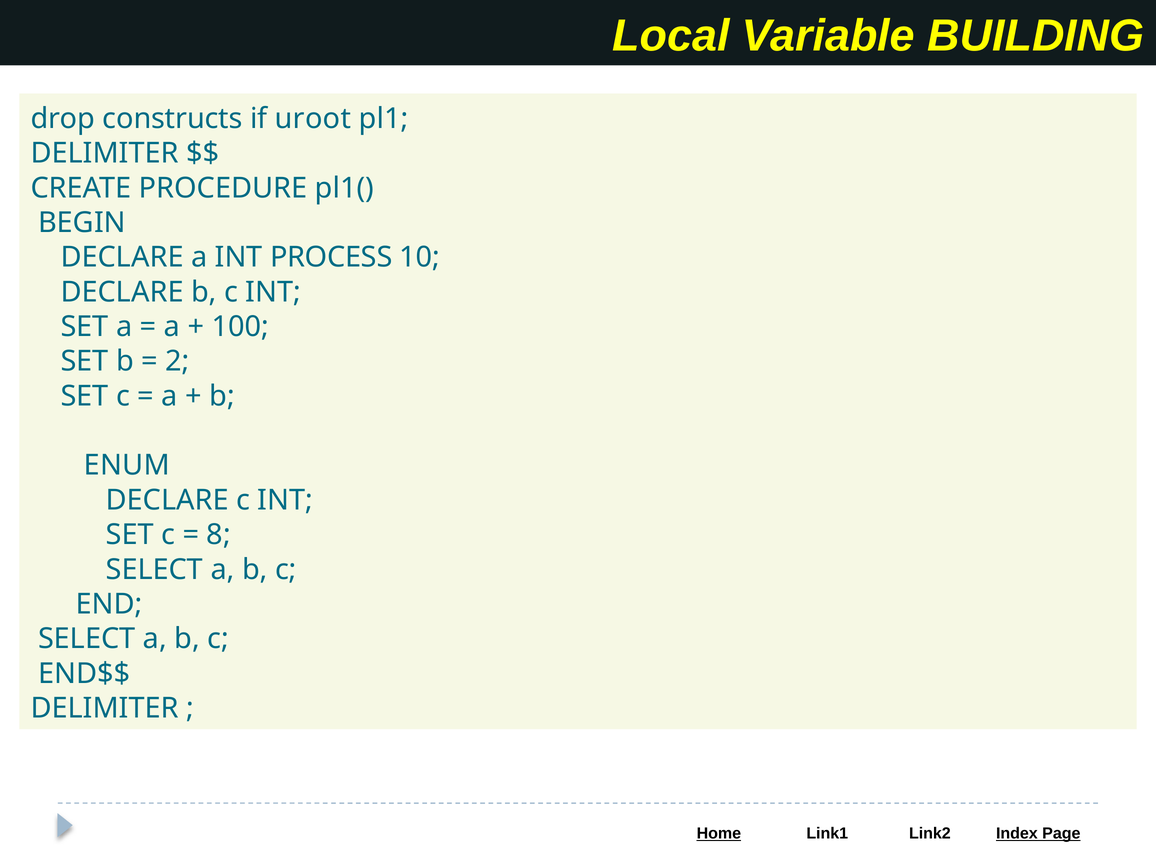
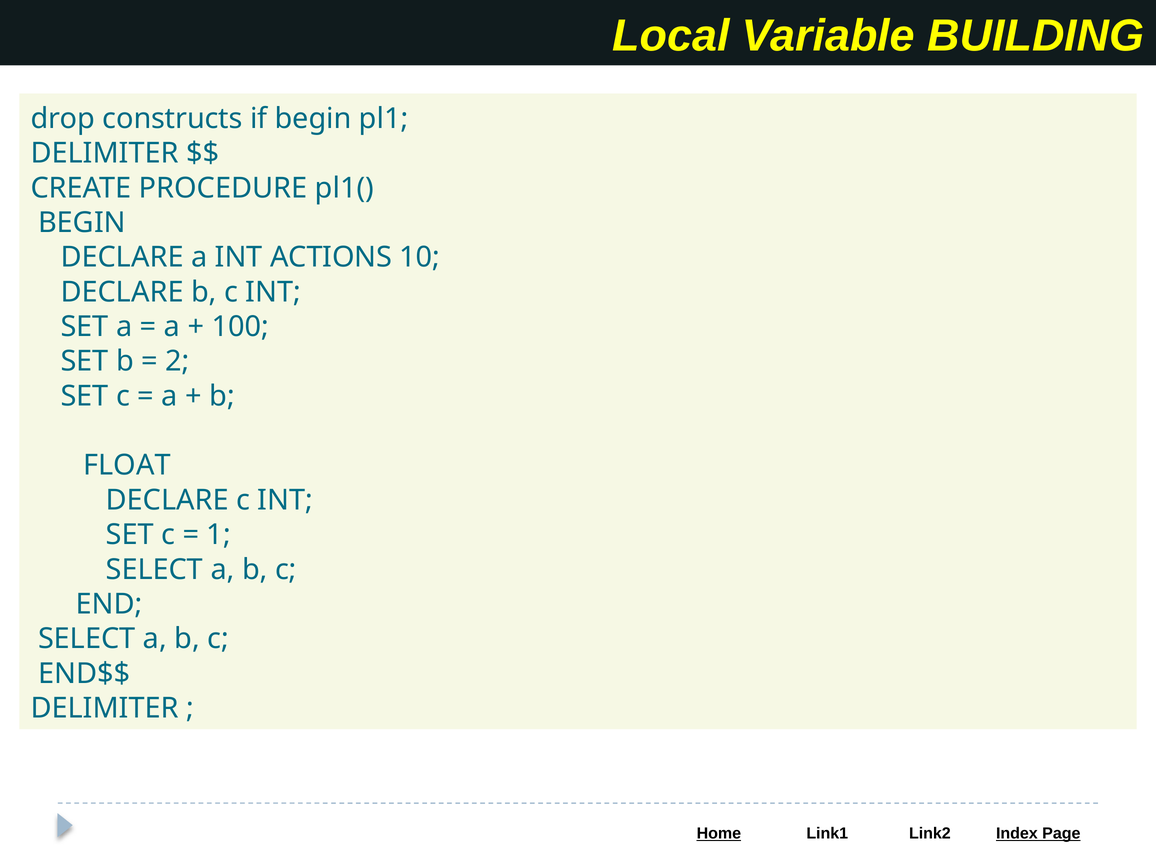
if uroot: uroot -> begin
PROCESS: PROCESS -> ACTIONS
ENUM: ENUM -> FLOAT
8: 8 -> 1
